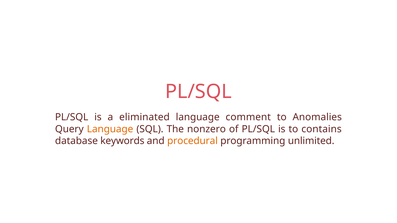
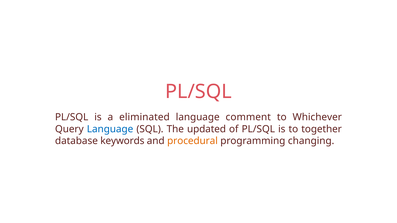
Anomalies: Anomalies -> Whichever
Language at (110, 129) colour: orange -> blue
nonzero: nonzero -> updated
contains: contains -> together
unlimited: unlimited -> changing
